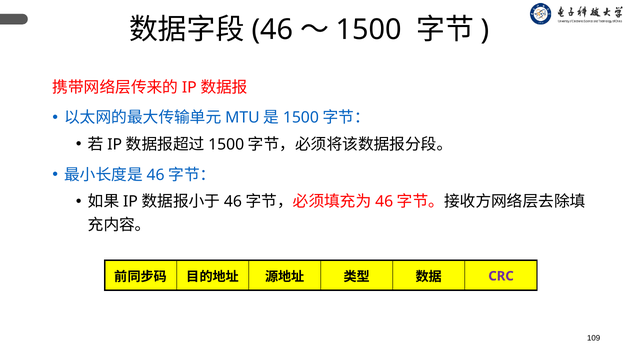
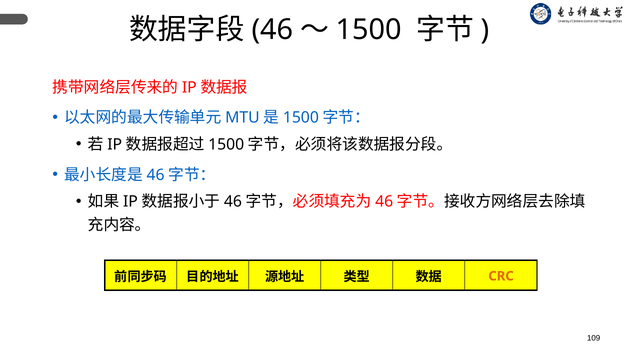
CRC colour: purple -> orange
